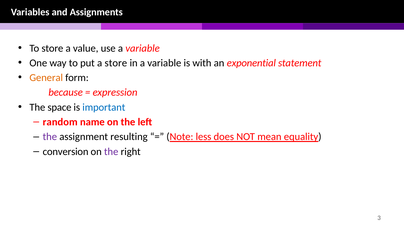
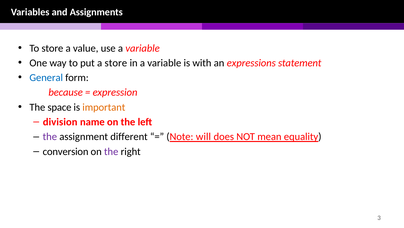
exponential: exponential -> expressions
General colour: orange -> blue
important colour: blue -> orange
random: random -> division
resulting: resulting -> different
less: less -> will
